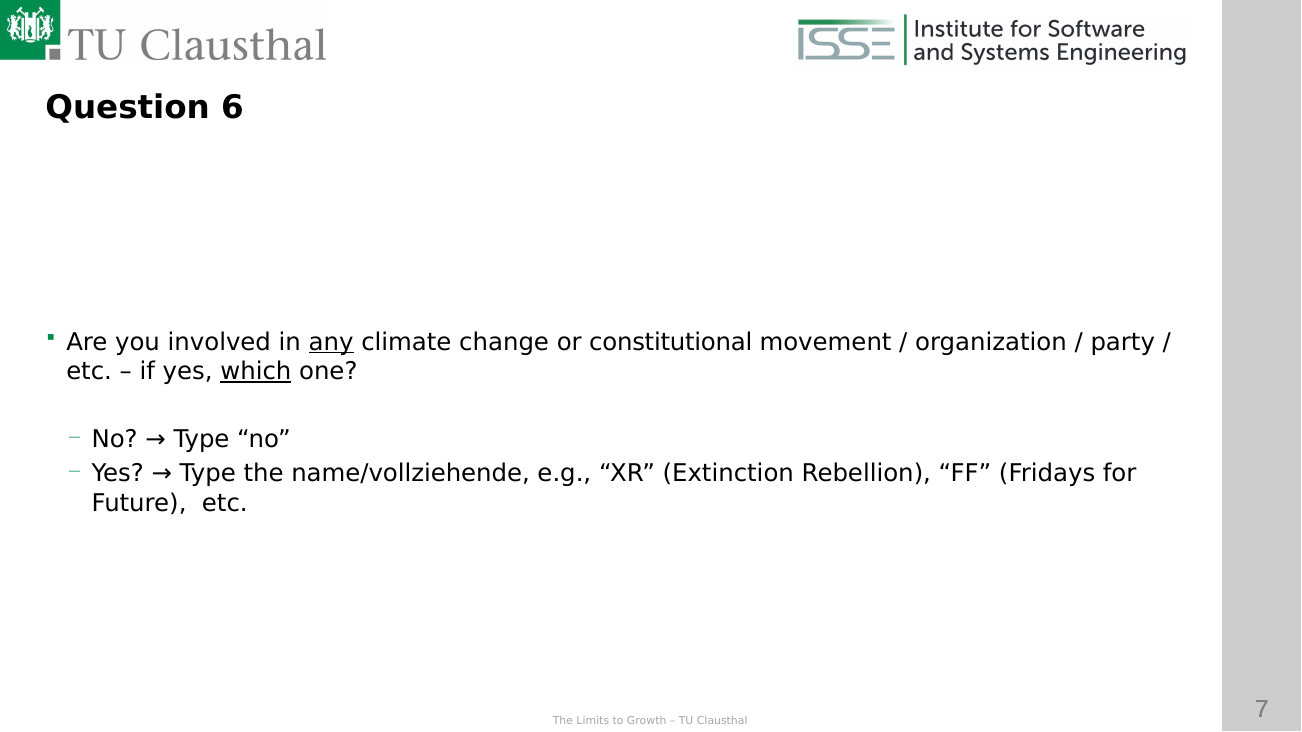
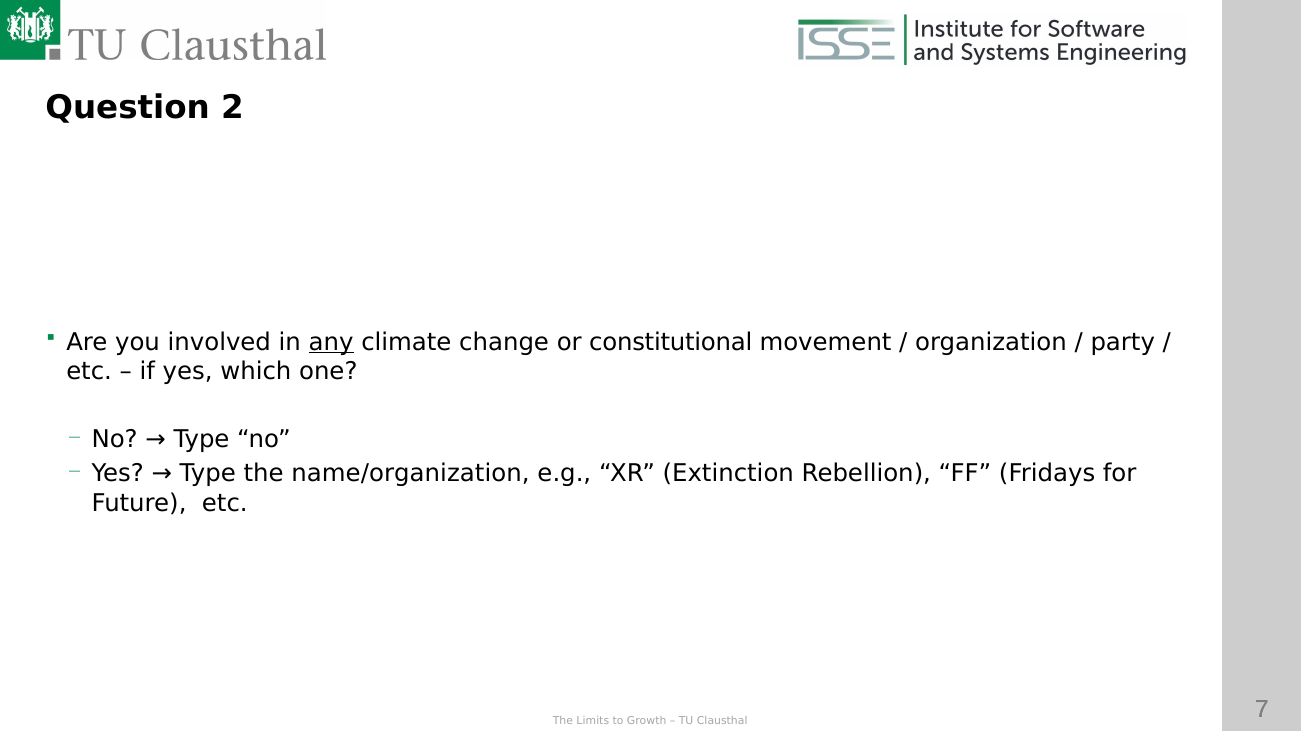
6: 6 -> 2
which underline: present -> none
name/vollziehende: name/vollziehende -> name/organization
